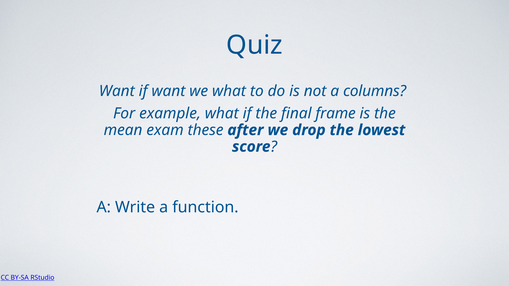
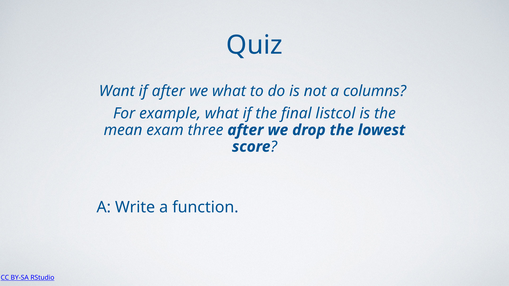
if want: want -> after
frame: frame -> listcol
these: these -> three
